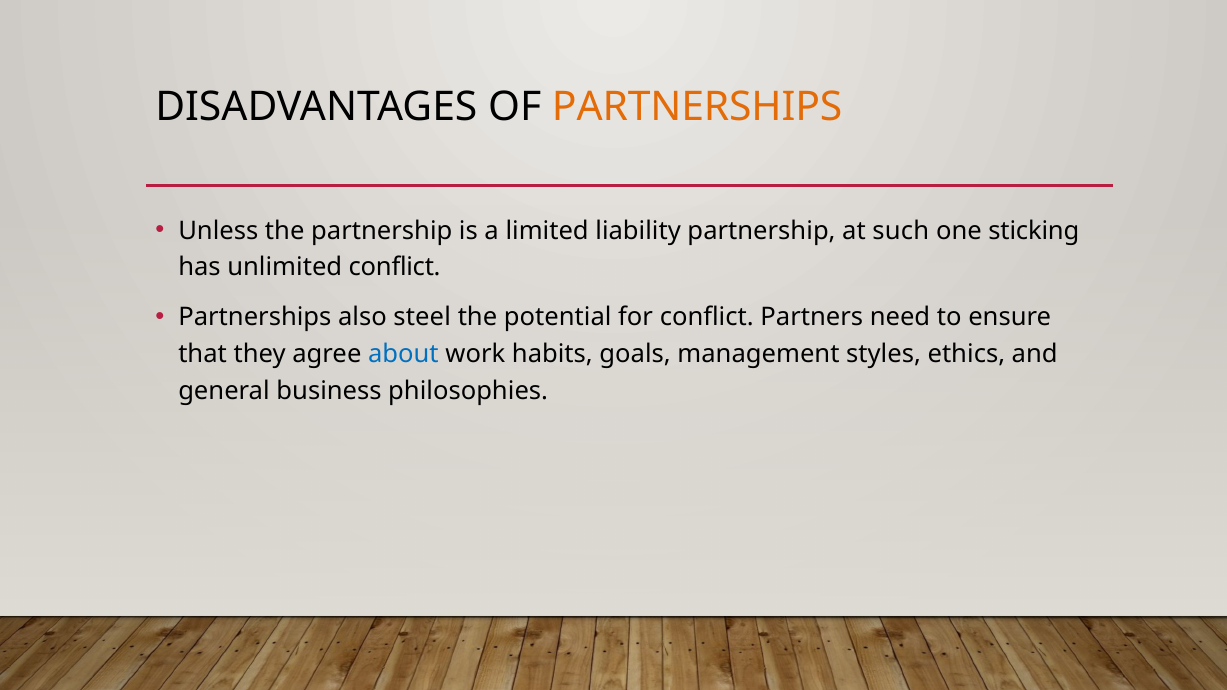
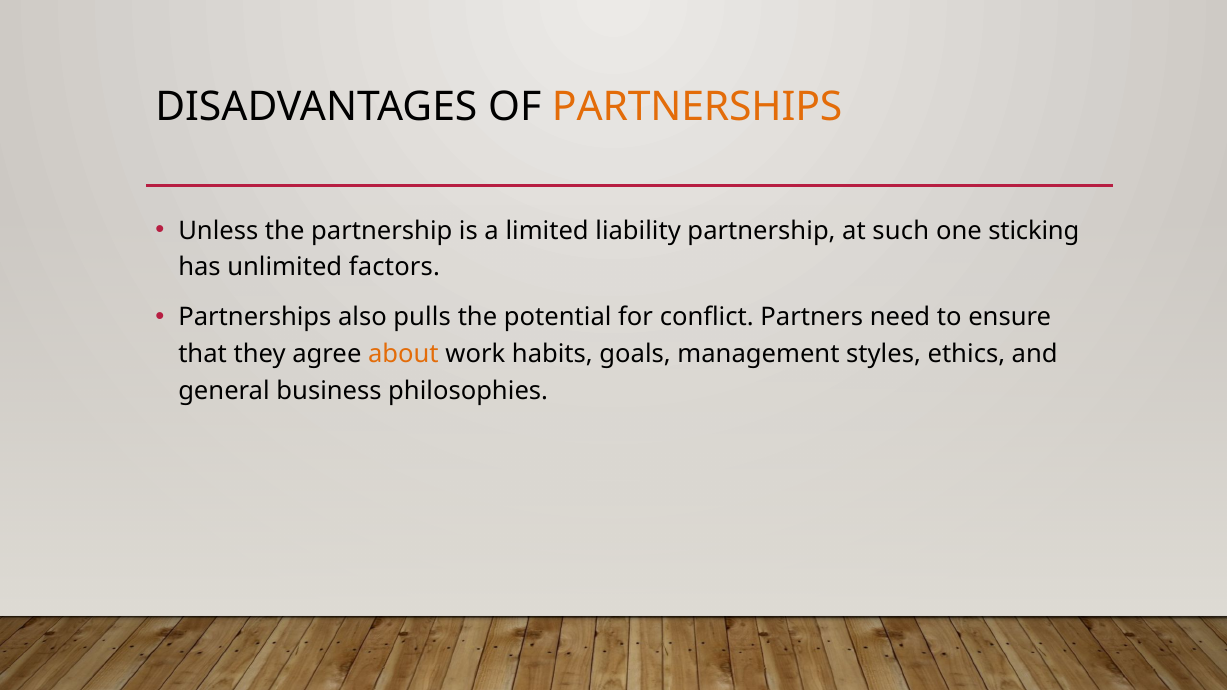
unlimited conflict: conflict -> factors
steel: steel -> pulls
about colour: blue -> orange
